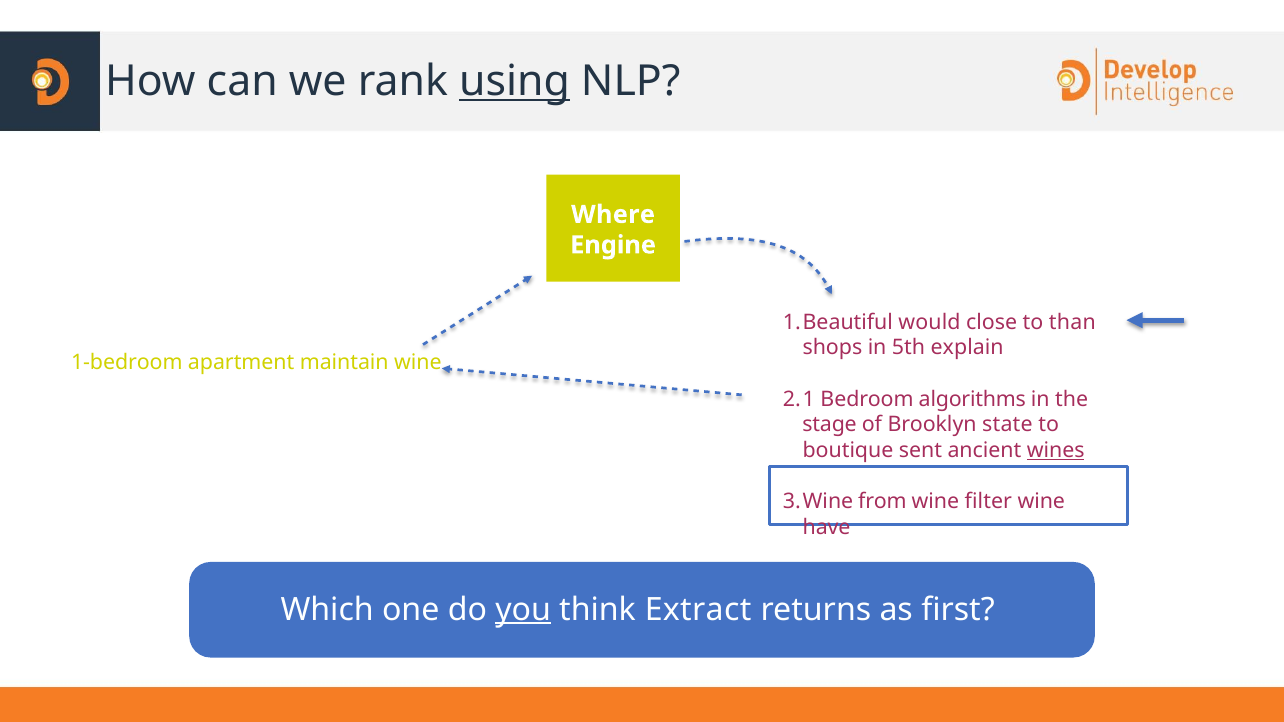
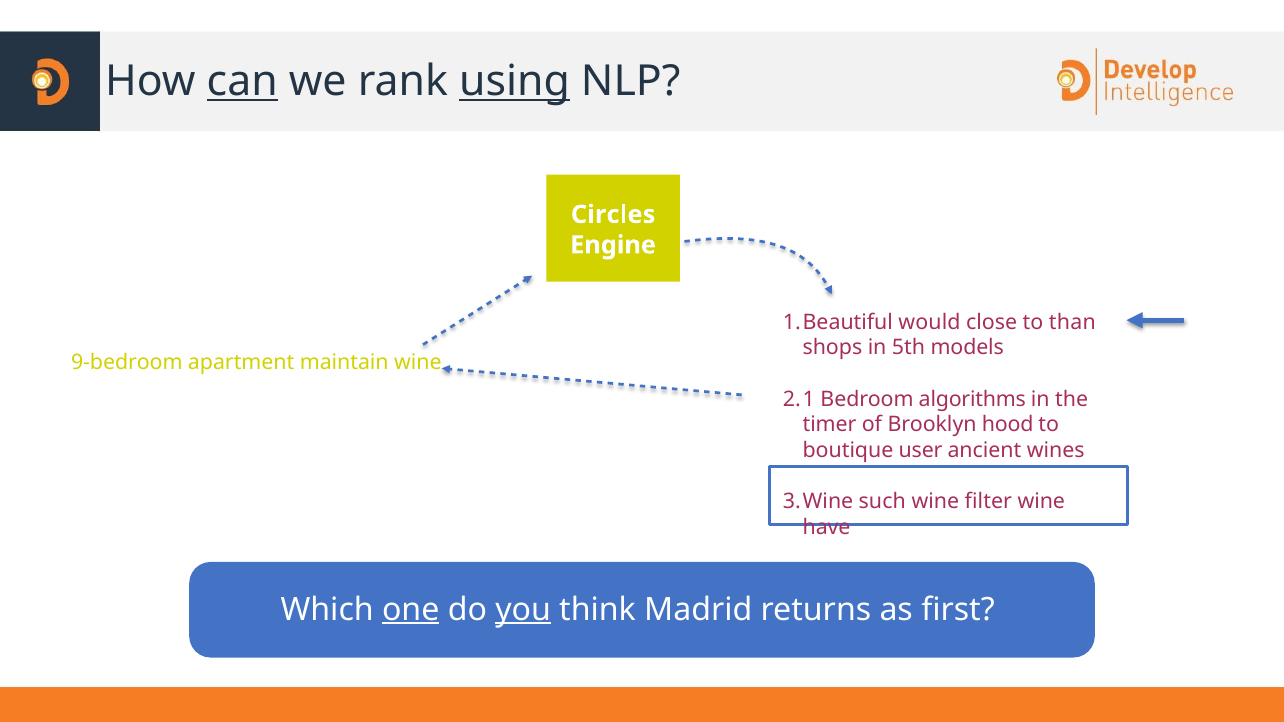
can underline: none -> present
Where: Where -> Circles
explain: explain -> models
1-bedroom: 1-bedroom -> 9-bedroom
stage: stage -> timer
state: state -> hood
sent: sent -> user
wines underline: present -> none
from: from -> such
one underline: none -> present
Extract: Extract -> Madrid
